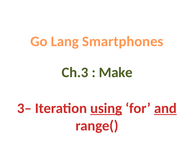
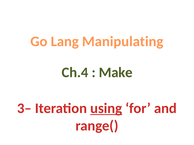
Smartphones: Smartphones -> Manipulating
Ch.3: Ch.3 -> Ch.4
and underline: present -> none
